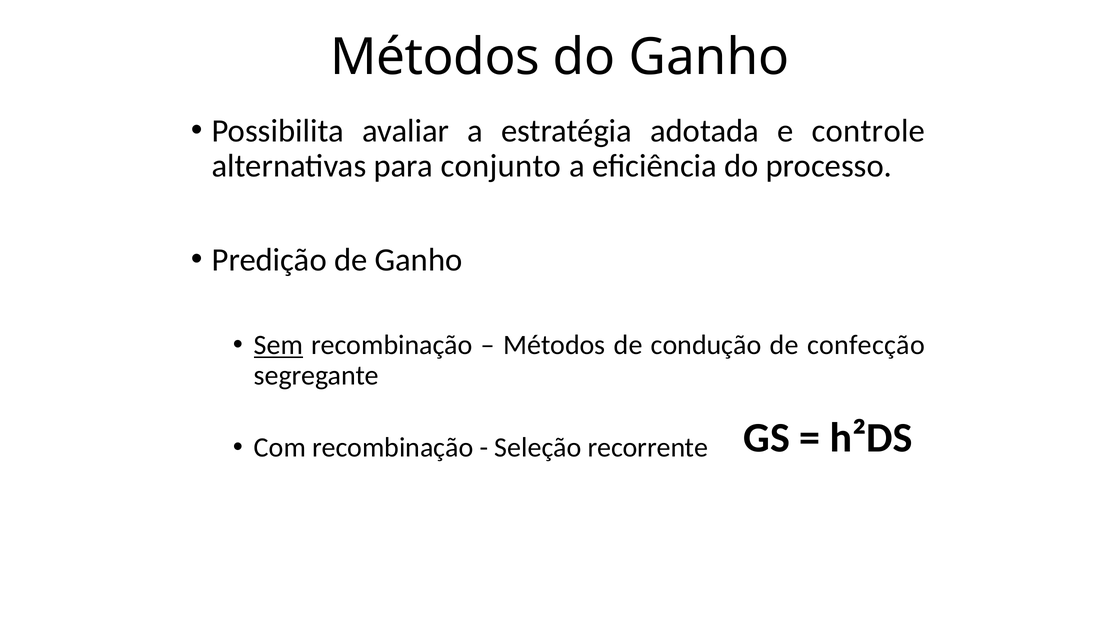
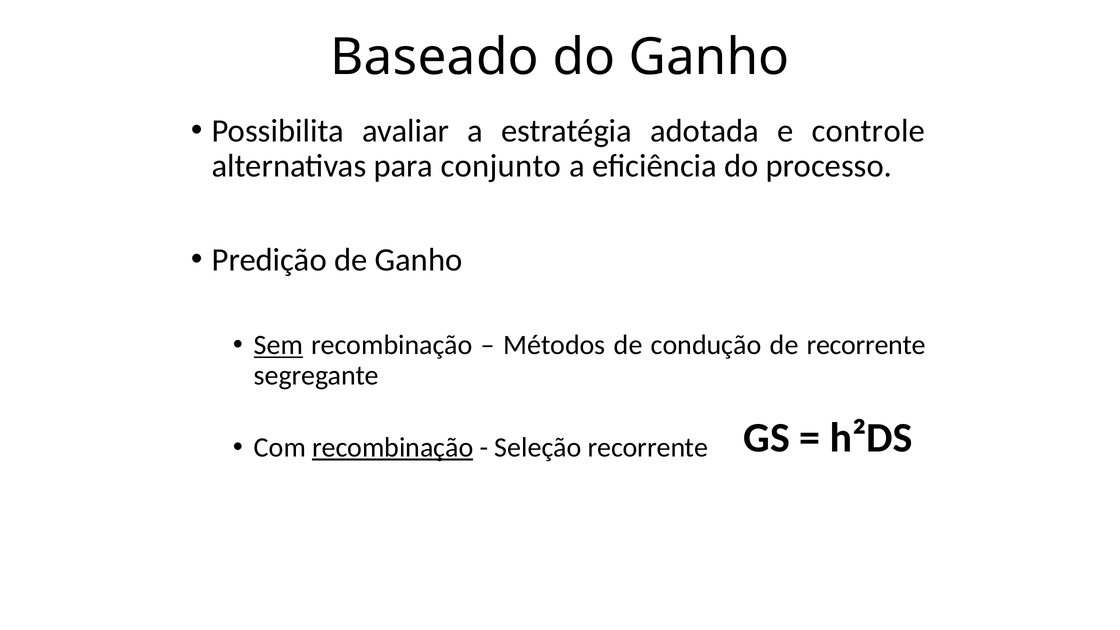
Métodos at (435, 57): Métodos -> Baseado
de confecção: confecção -> recorrente
recombinação at (393, 448) underline: none -> present
